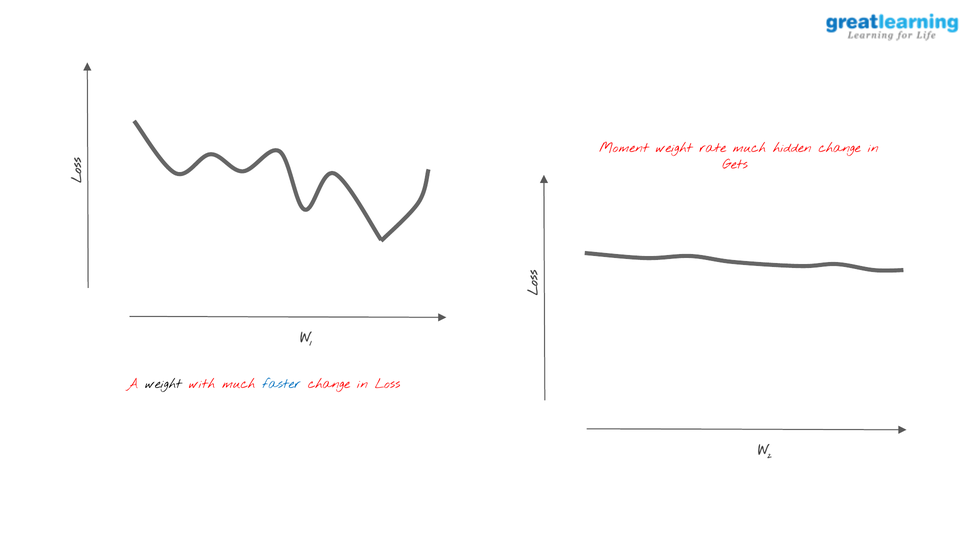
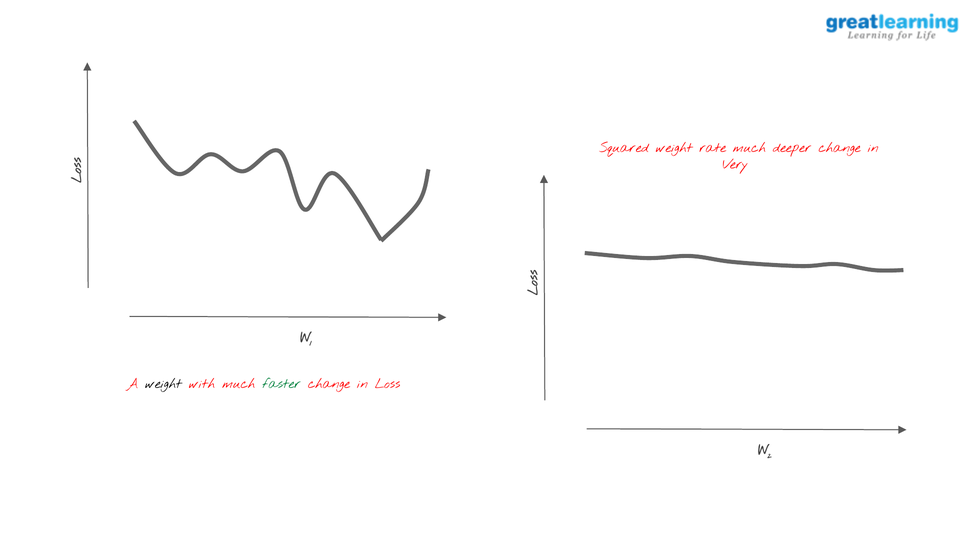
Moment: Moment -> Squared
hidden: hidden -> deeper
Gets: Gets -> Very
faster colour: blue -> green
